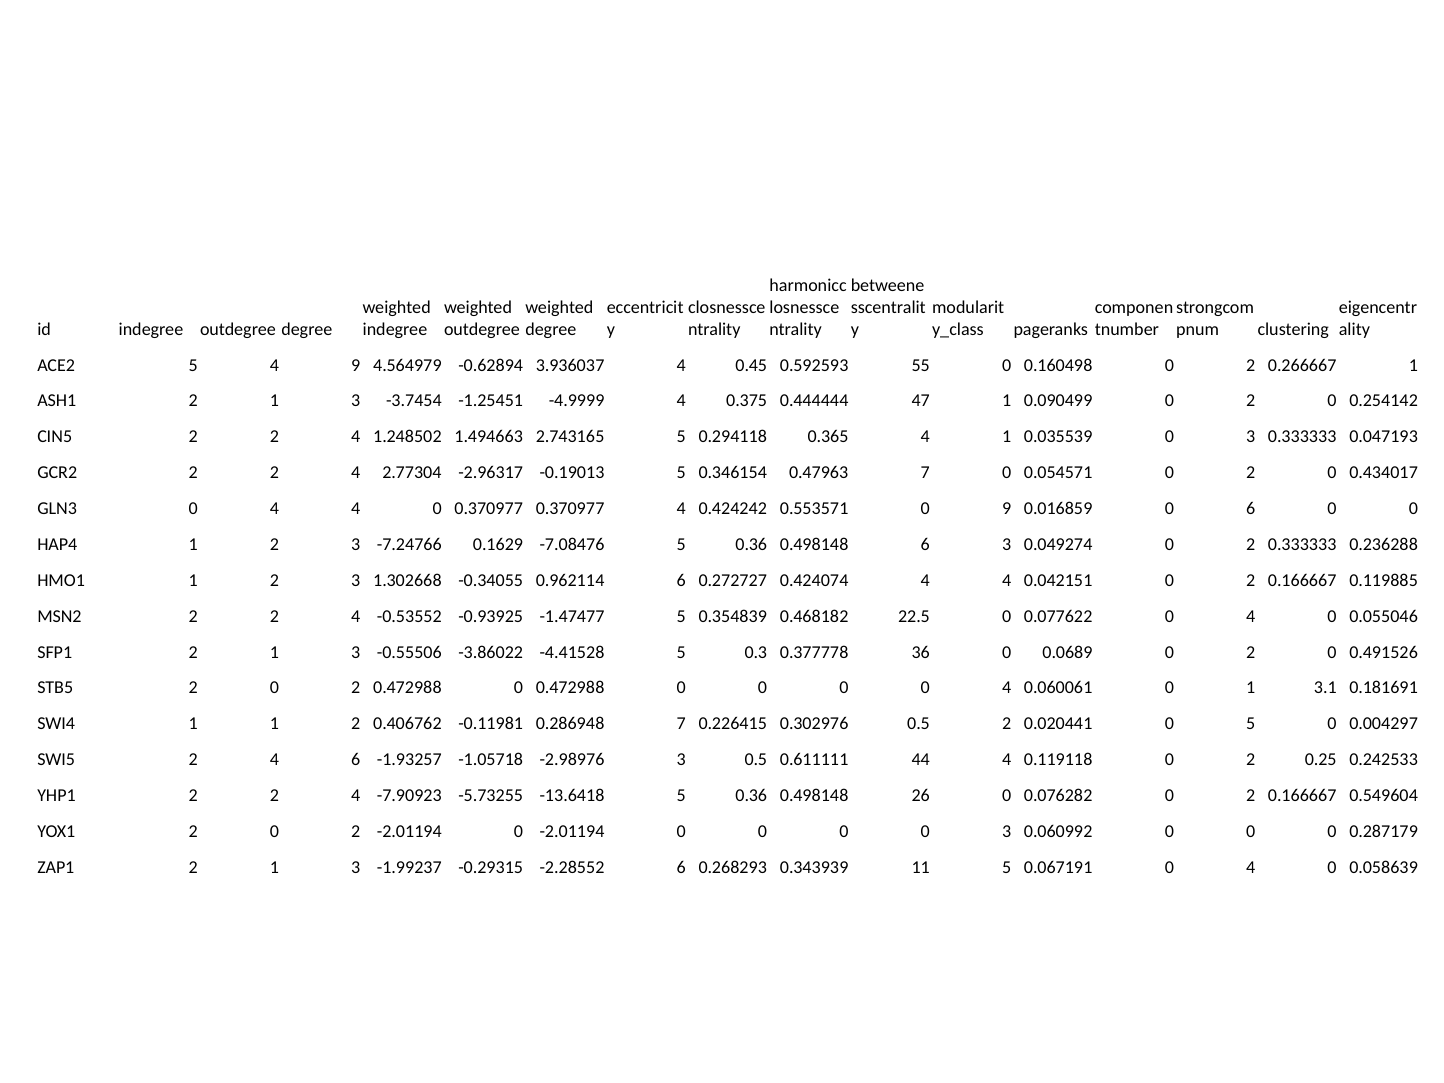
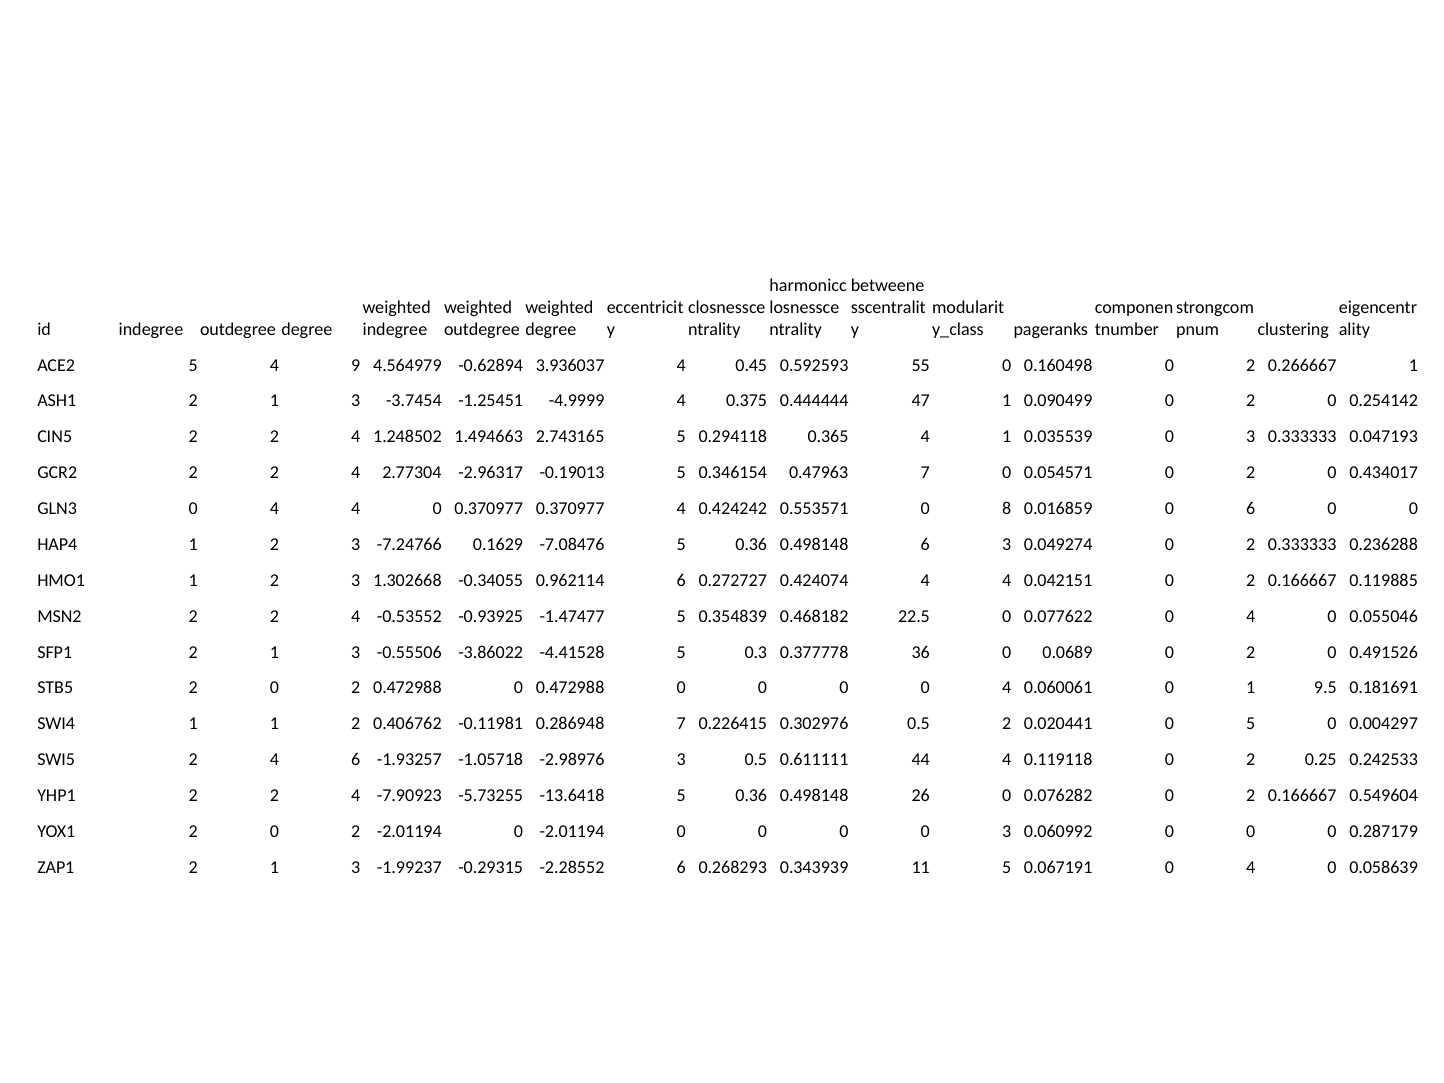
0 9: 9 -> 8
3.1: 3.1 -> 9.5
